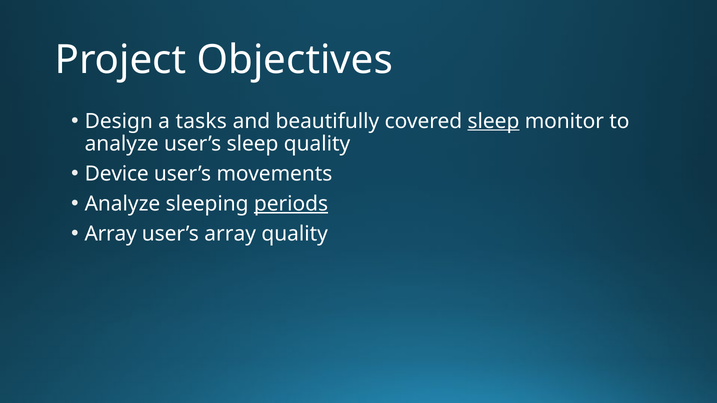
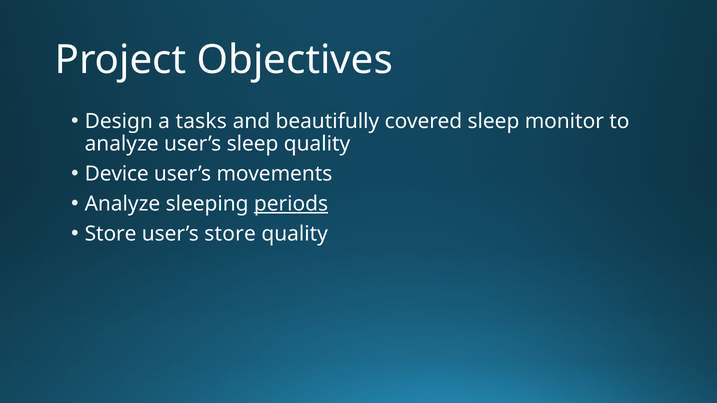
sleep at (493, 121) underline: present -> none
Array at (111, 234): Array -> Store
user’s array: array -> store
